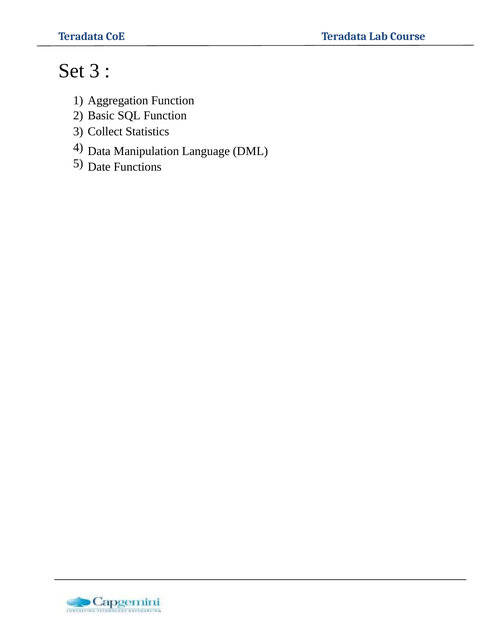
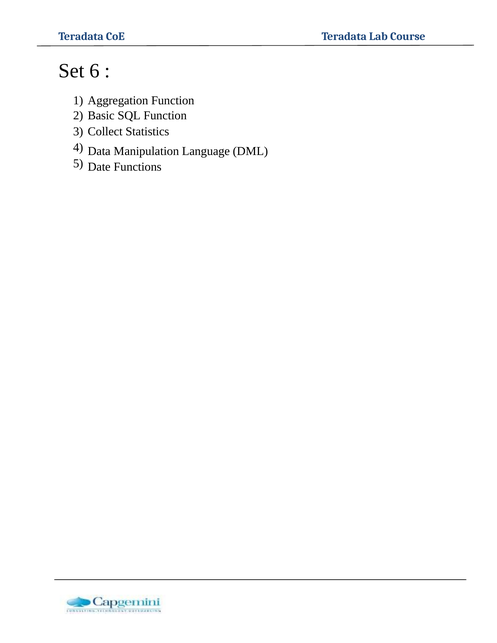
Set 3: 3 -> 6
